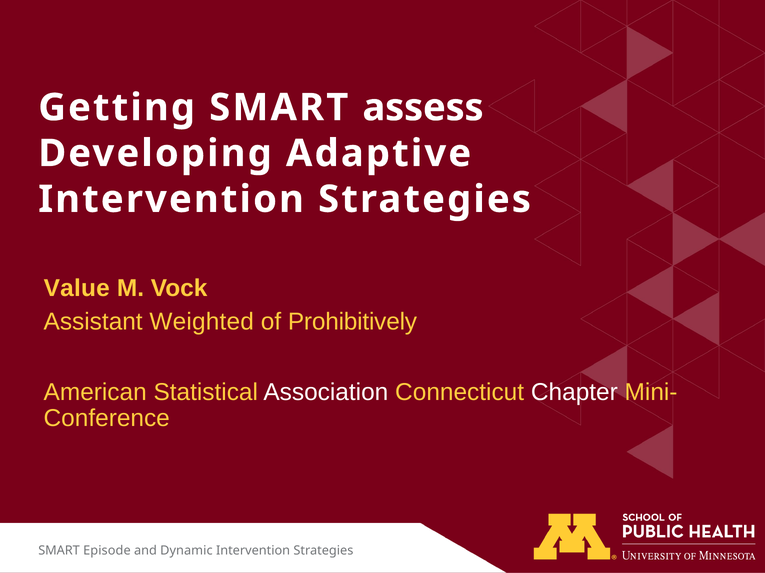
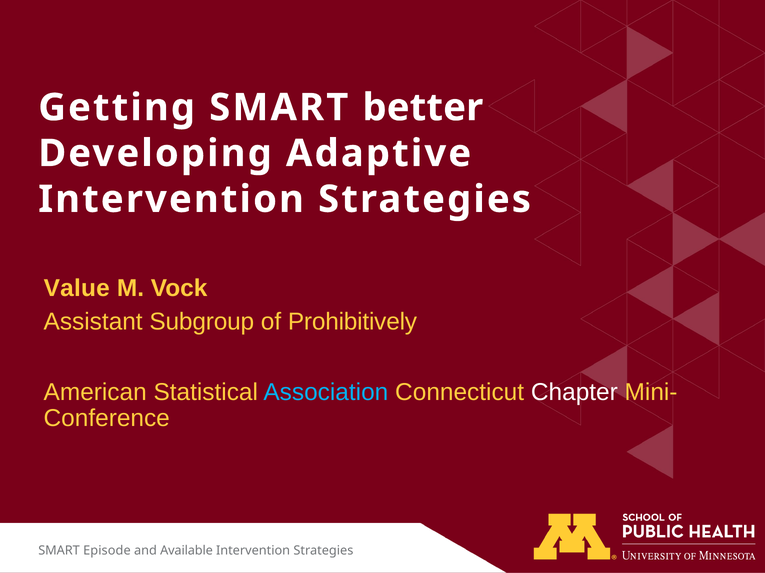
assess: assess -> better
Weighted: Weighted -> Subgroup
Association colour: white -> light blue
Dynamic: Dynamic -> Available
